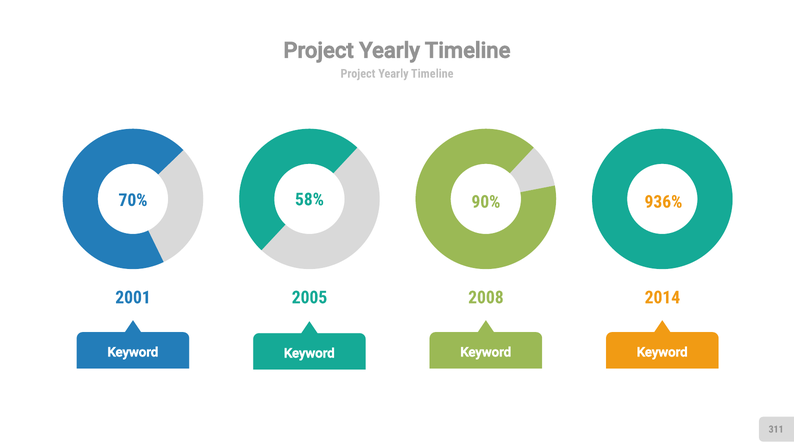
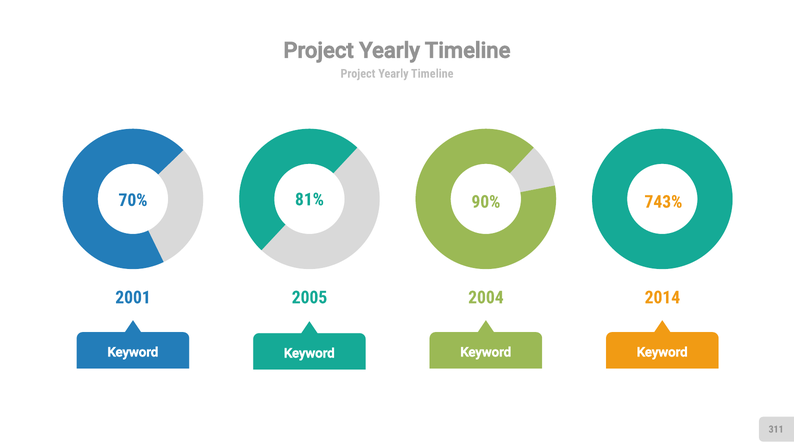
58%: 58% -> 81%
936%: 936% -> 743%
2008: 2008 -> 2004
